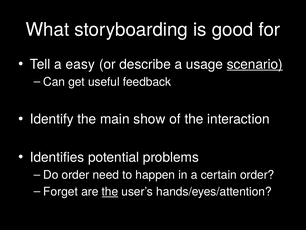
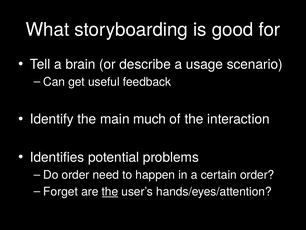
easy: easy -> brain
scenario underline: present -> none
show: show -> much
